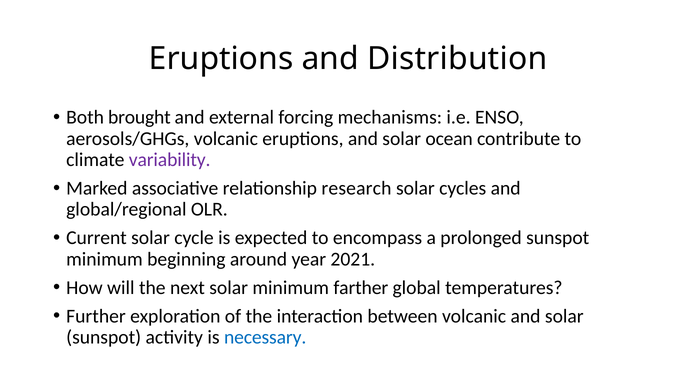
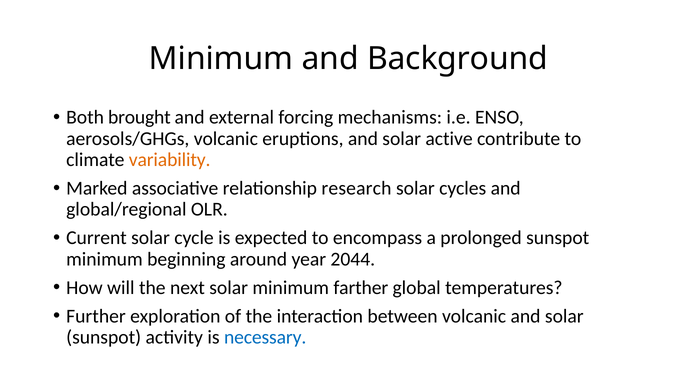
Eruptions at (221, 59): Eruptions -> Minimum
Distribution: Distribution -> Background
ocean: ocean -> active
variability colour: purple -> orange
2021: 2021 -> 2044
